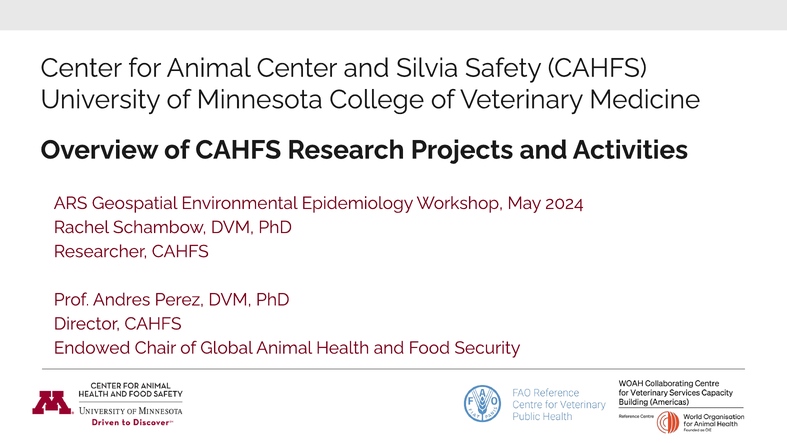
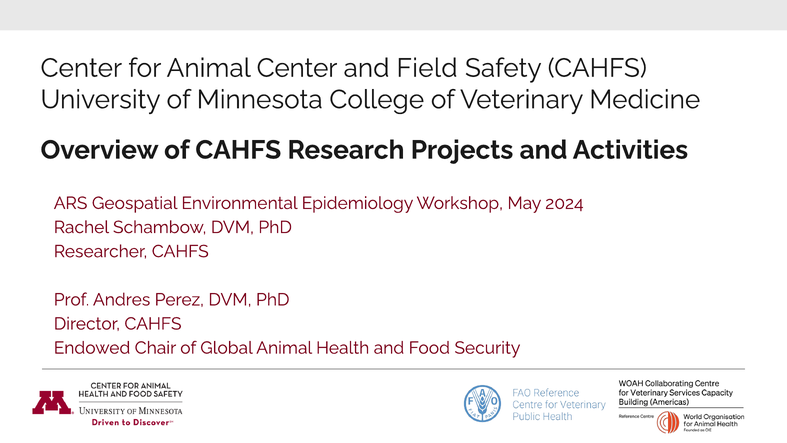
Silvia: Silvia -> Field
